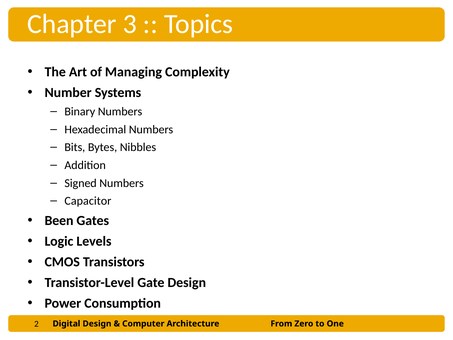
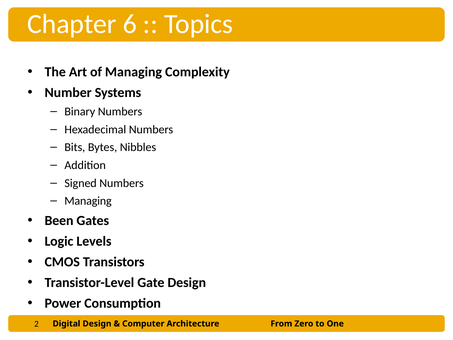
3: 3 -> 6
Capacitor at (88, 201): Capacitor -> Managing
